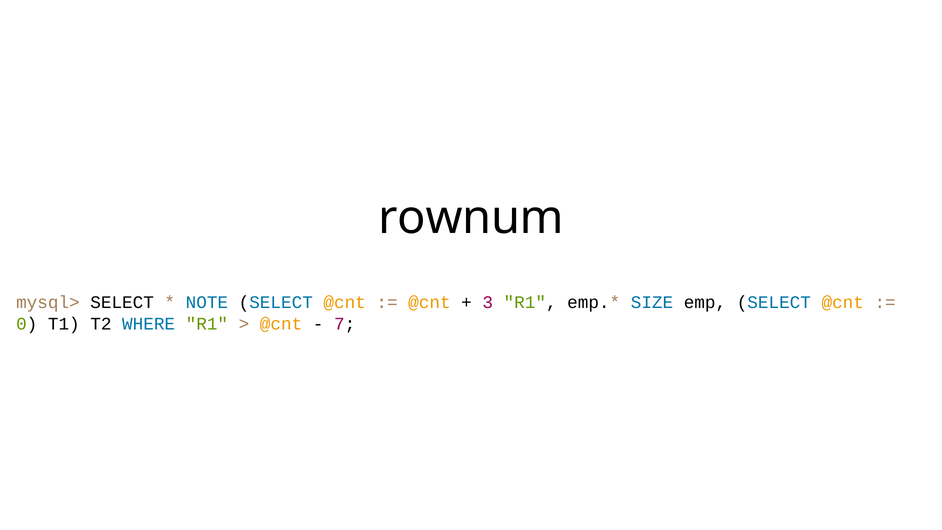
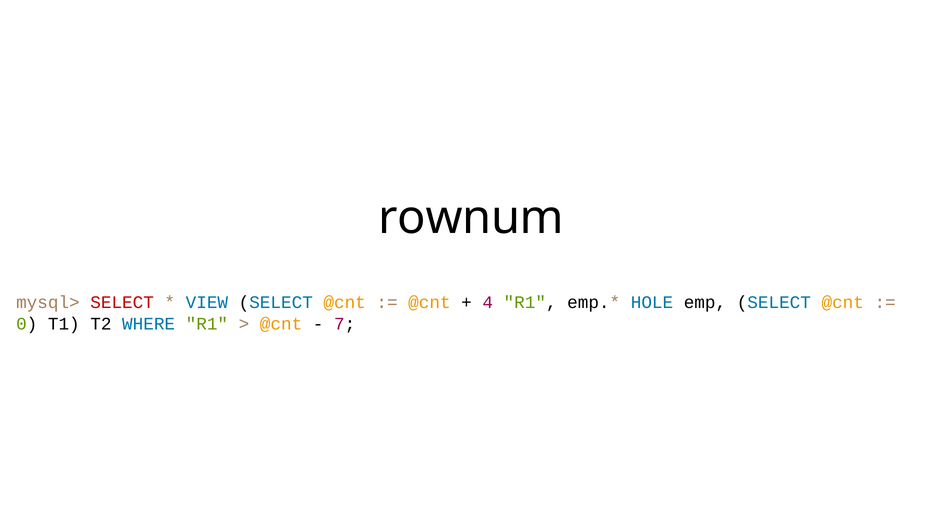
SELECT at (122, 302) colour: black -> red
NOTE: NOTE -> VIEW
3: 3 -> 4
SIZE: SIZE -> HOLE
